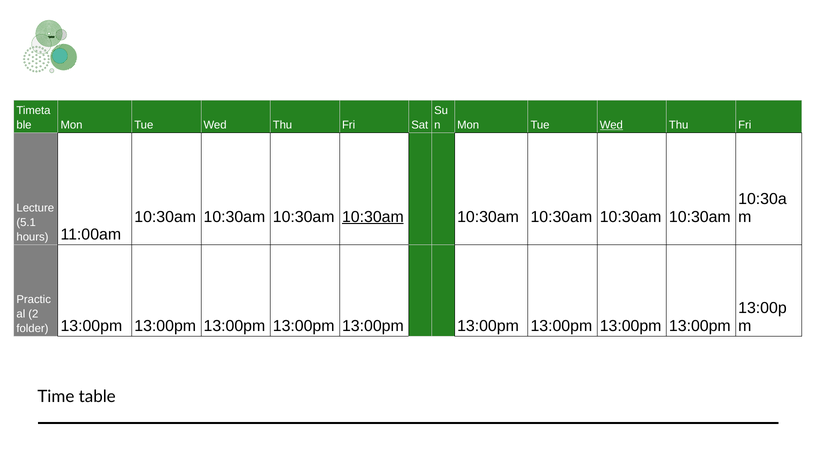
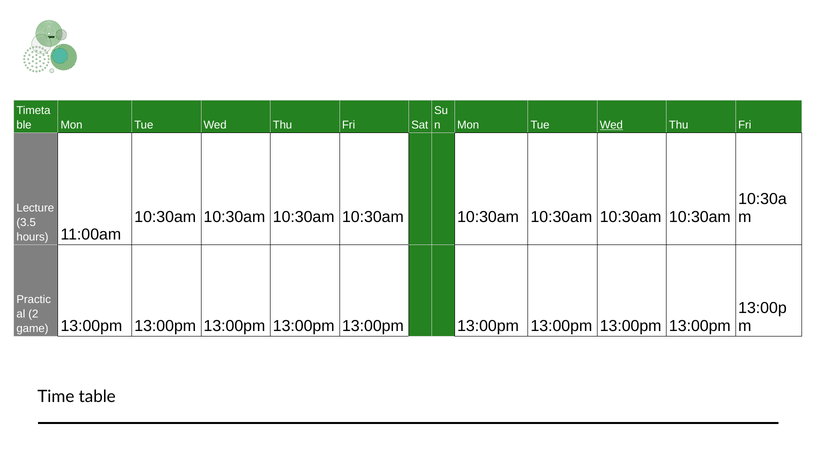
10:30am at (373, 217) underline: present -> none
5.1: 5.1 -> 3.5
folder: folder -> game
